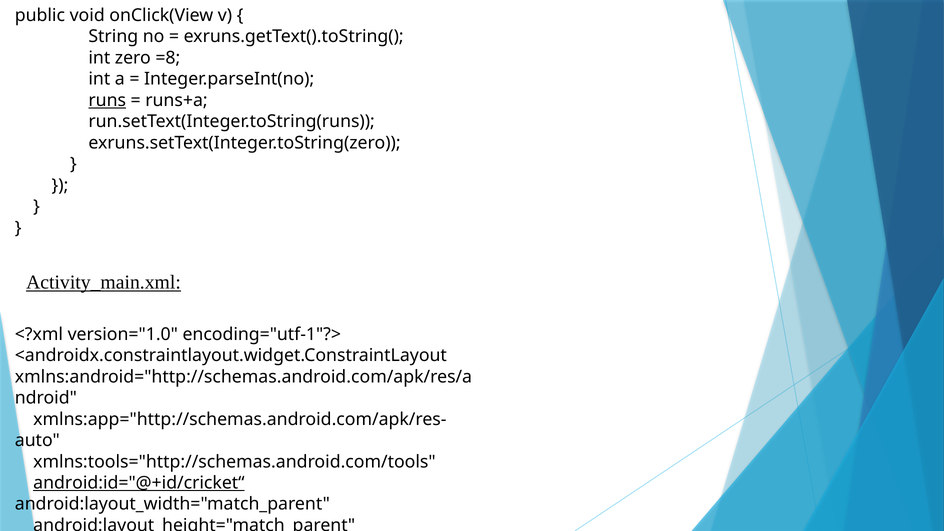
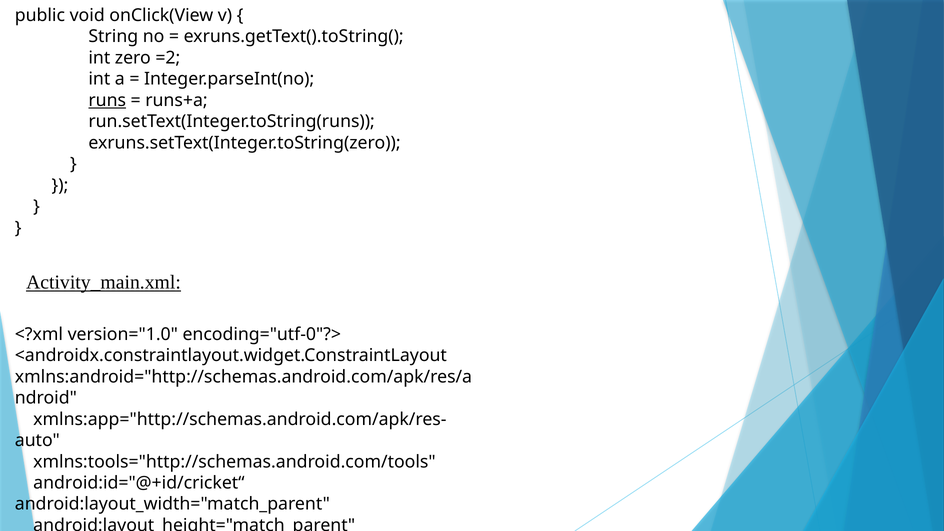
=8: =8 -> =2
encoding="utf-1"?>: encoding="utf-1"?> -> encoding="utf-0"?>
android:id="@+id/cricket“ underline: present -> none
